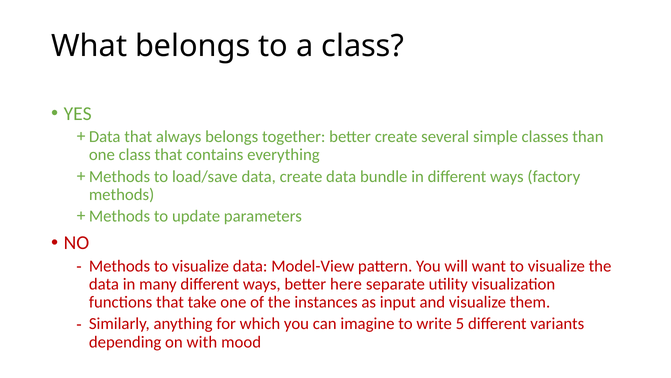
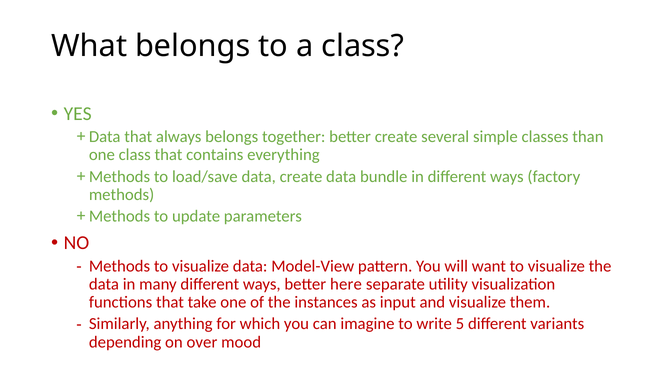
with: with -> over
